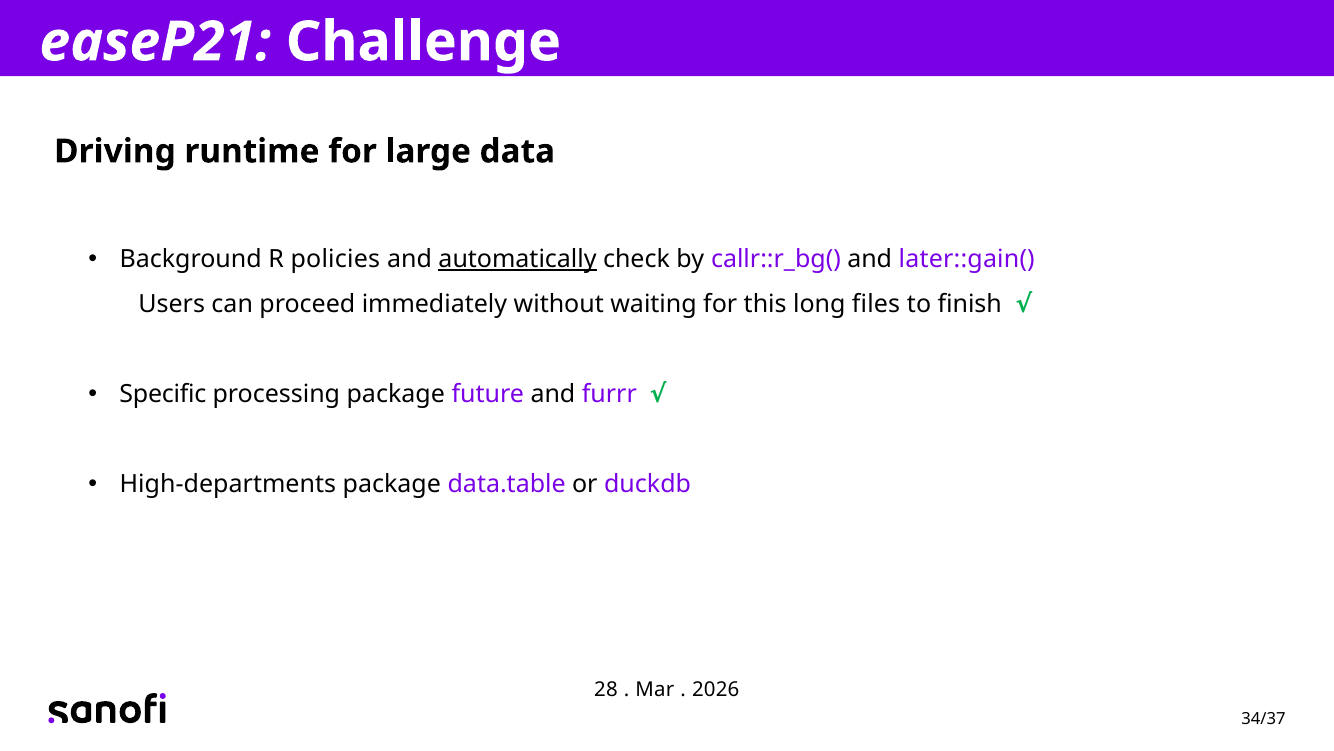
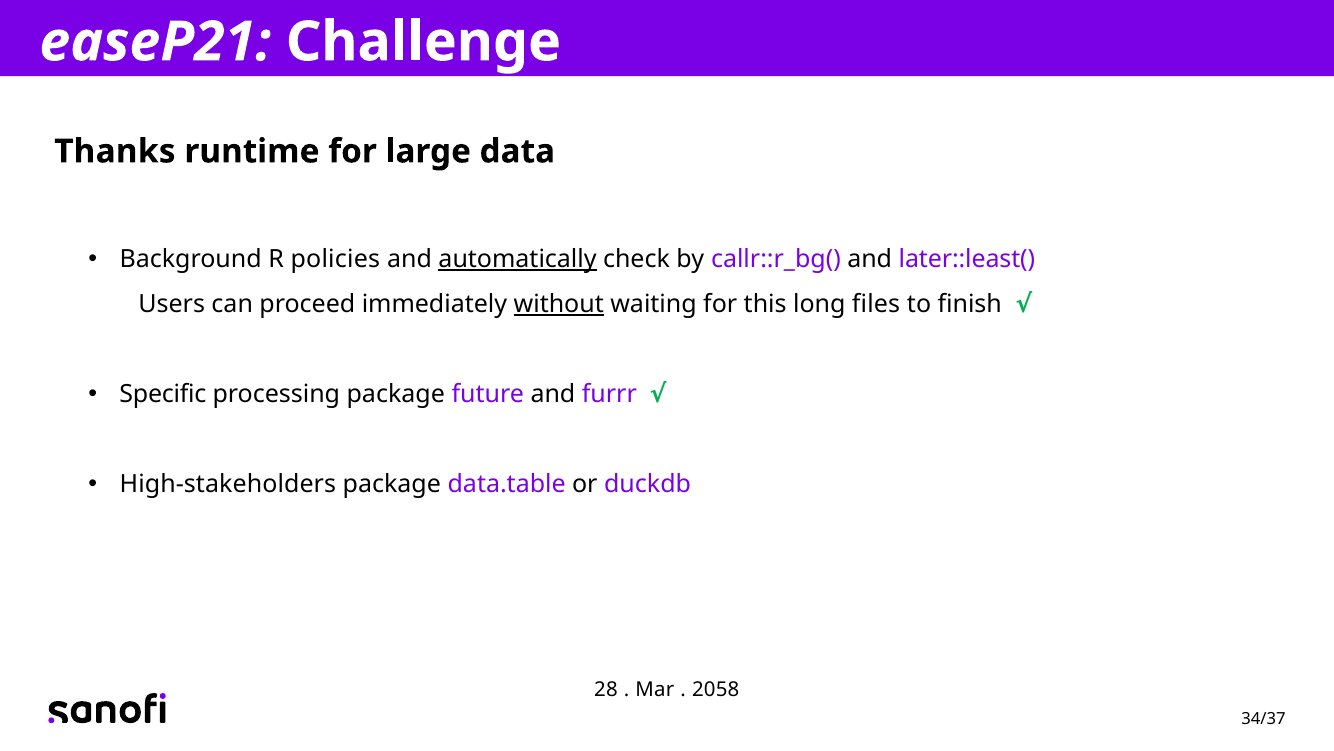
Driving: Driving -> Thanks
later::gain(: later::gain( -> later::least(
without underline: none -> present
High-departments: High-departments -> High-stakeholders
2026: 2026 -> 2058
